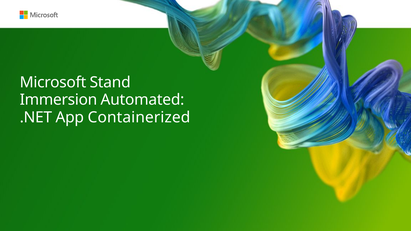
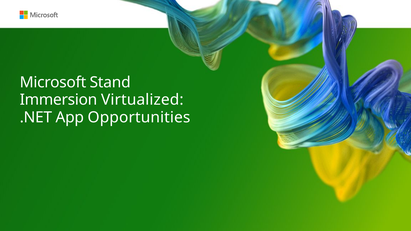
Automated: Automated -> Virtualized
Containerized: Containerized -> Opportunities
